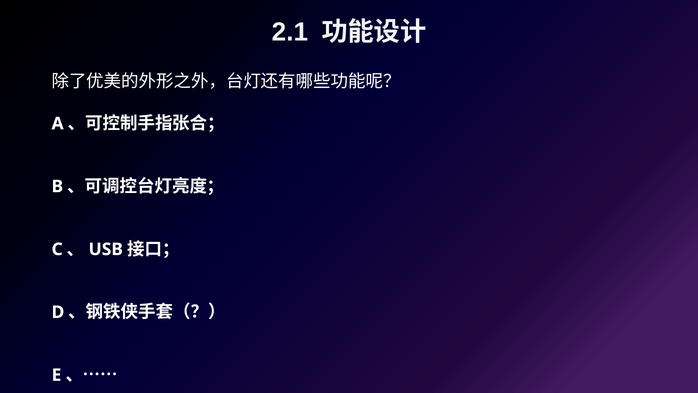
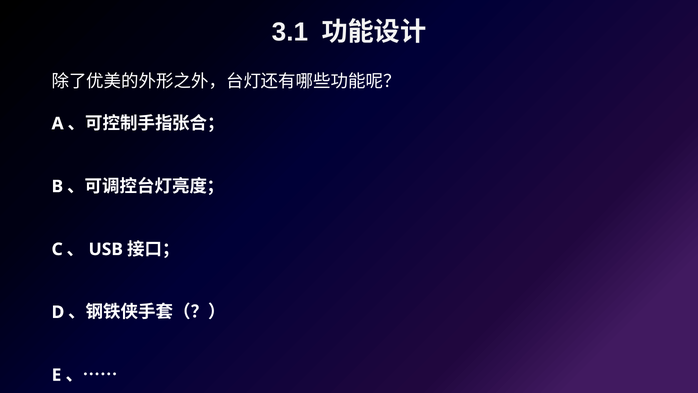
2.1: 2.1 -> 3.1
